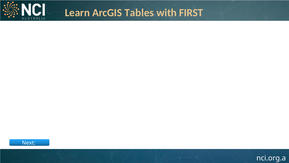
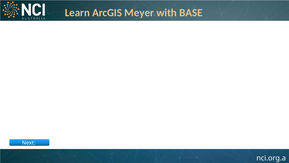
Tables: Tables -> Meyer
FIRST: FIRST -> BASE
